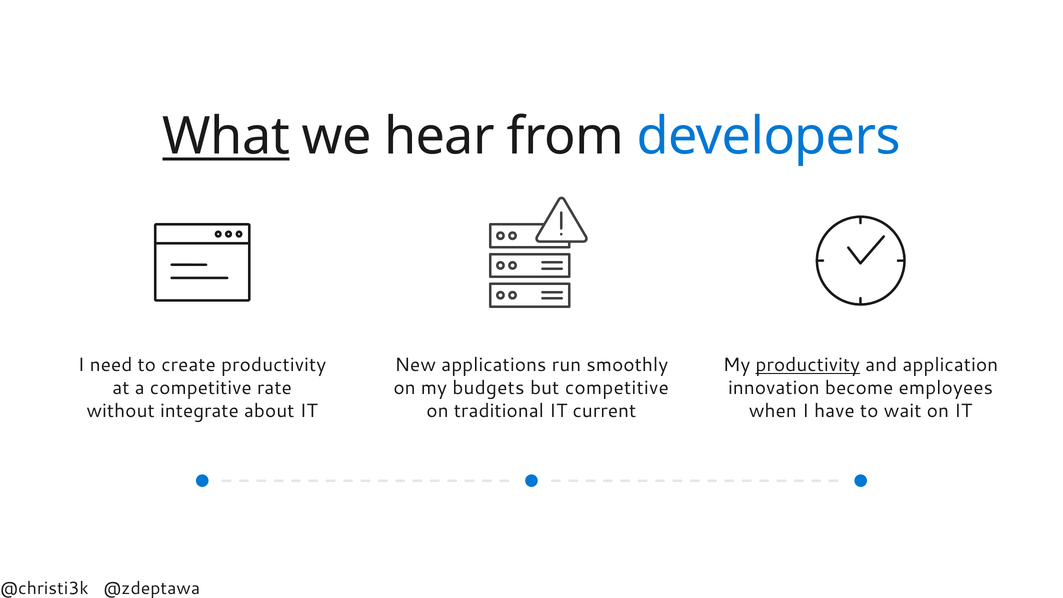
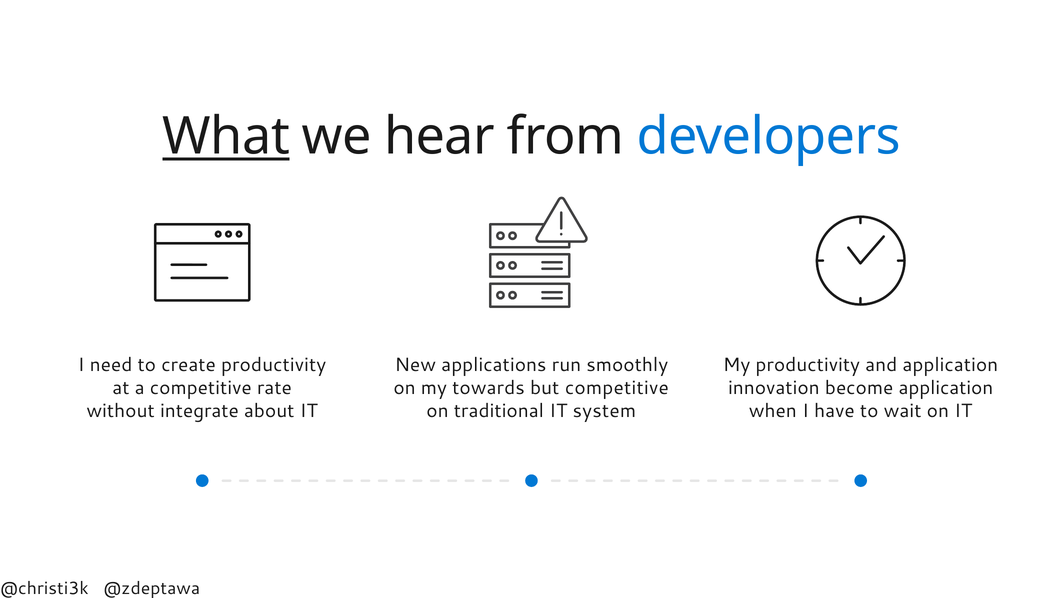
productivity at (808, 365) underline: present -> none
budgets: budgets -> towards
become employees: employees -> application
current: current -> system
